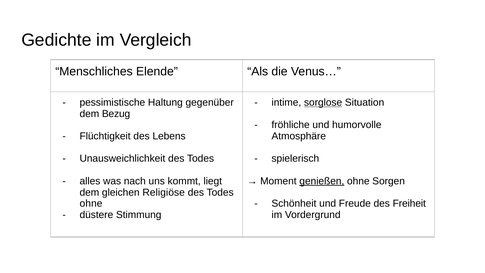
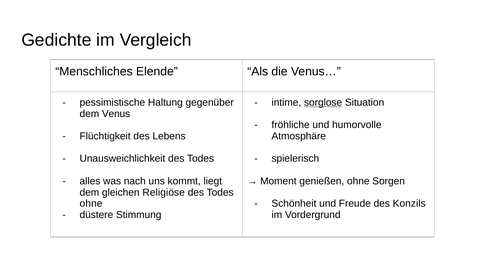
Bezug: Bezug -> Venus
genießen underline: present -> none
Freiheit: Freiheit -> Konzils
